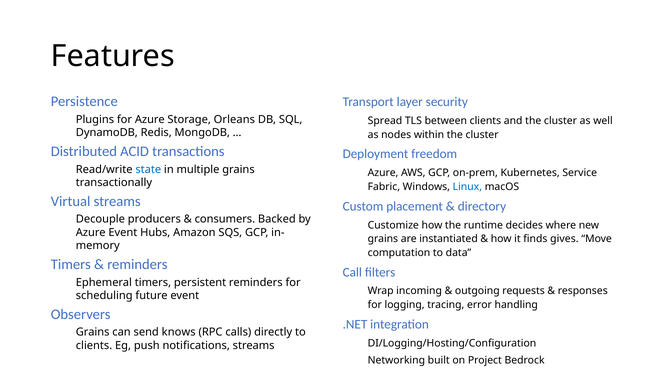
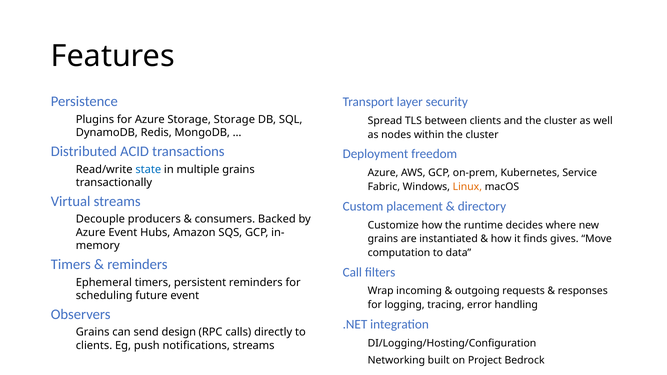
Storage Orleans: Orleans -> Storage
Linux colour: blue -> orange
knows: knows -> design
